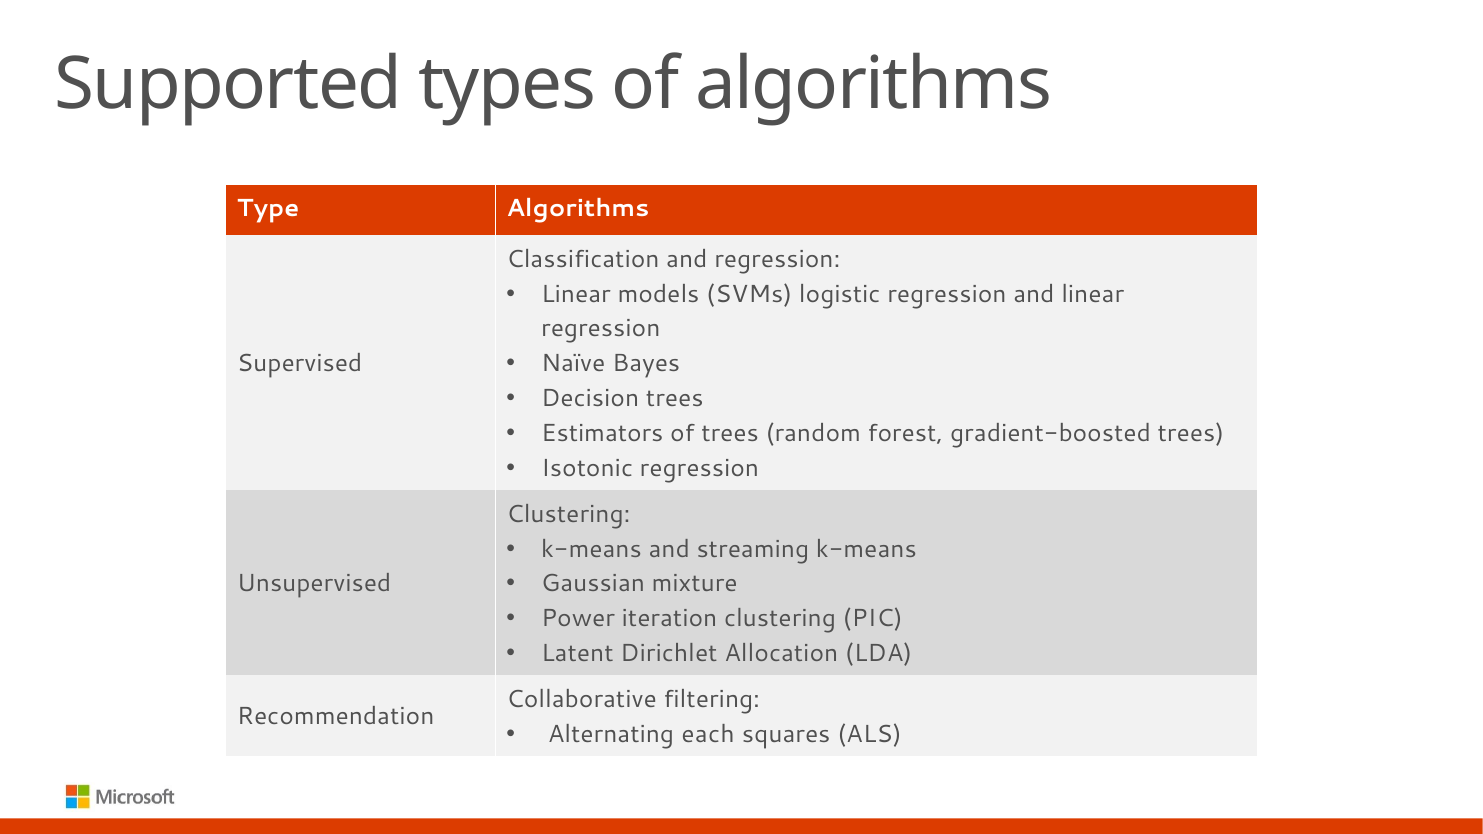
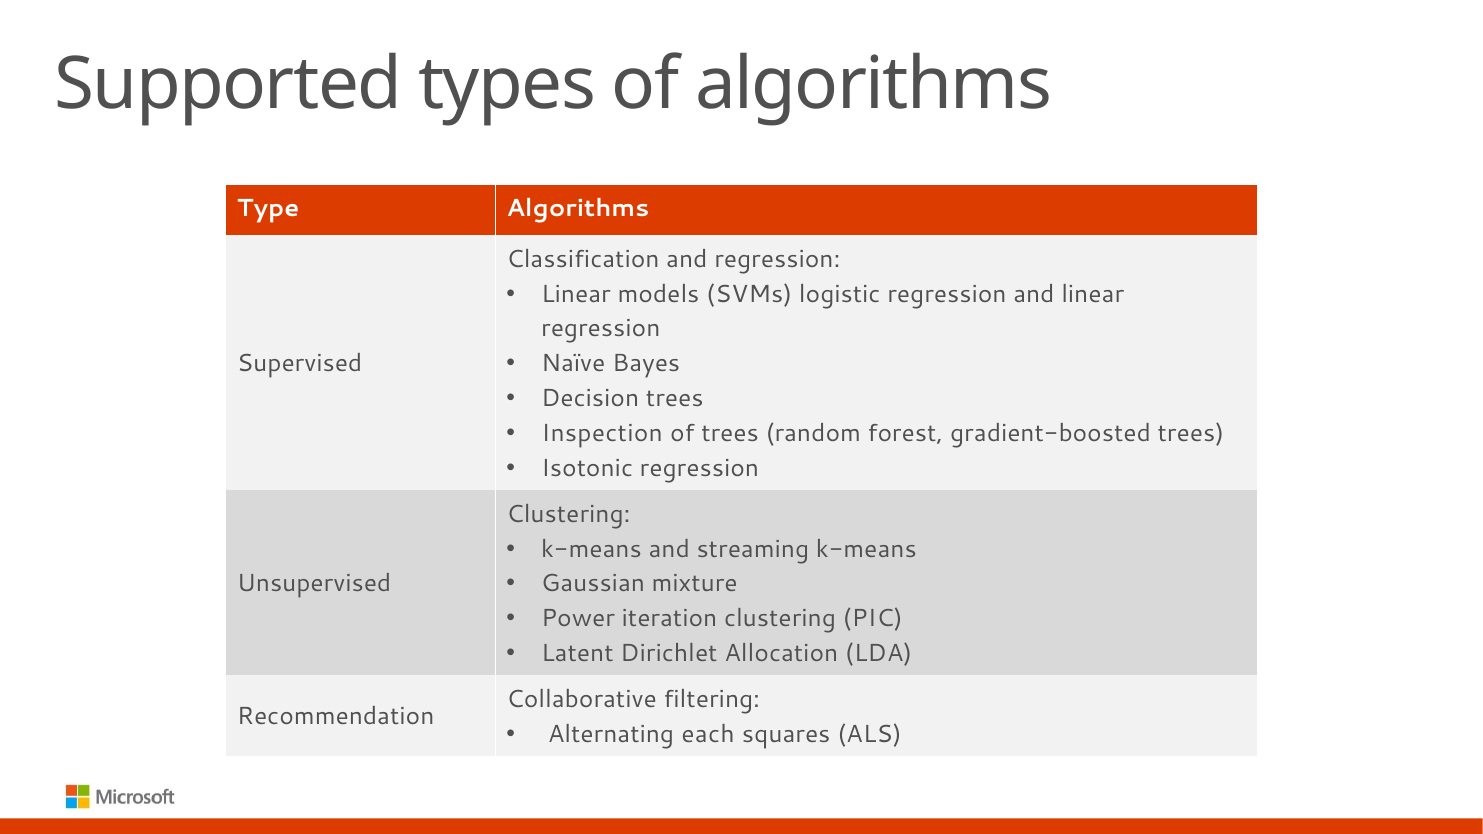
Estimators: Estimators -> Inspection
